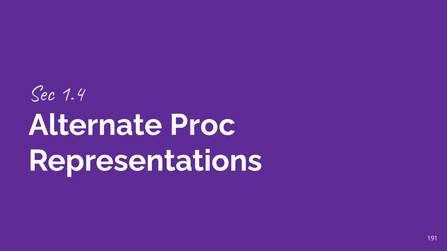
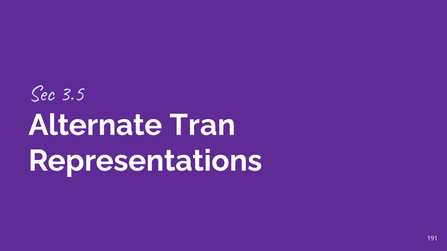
1.4: 1.4 -> 3.5
Proc: Proc -> Tran
